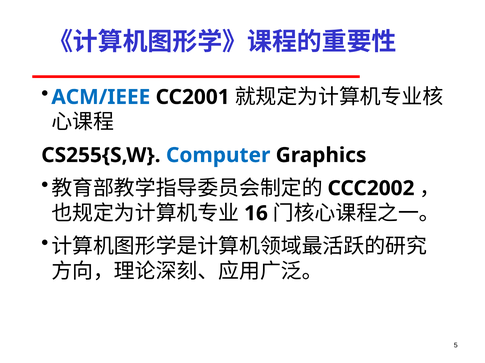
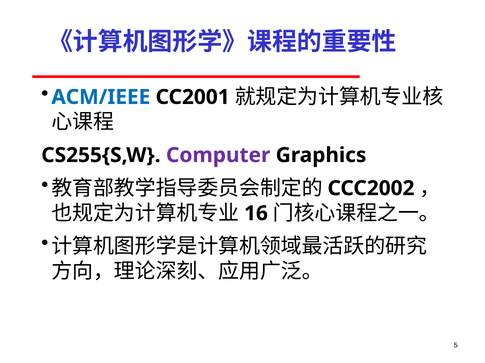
Computer colour: blue -> purple
